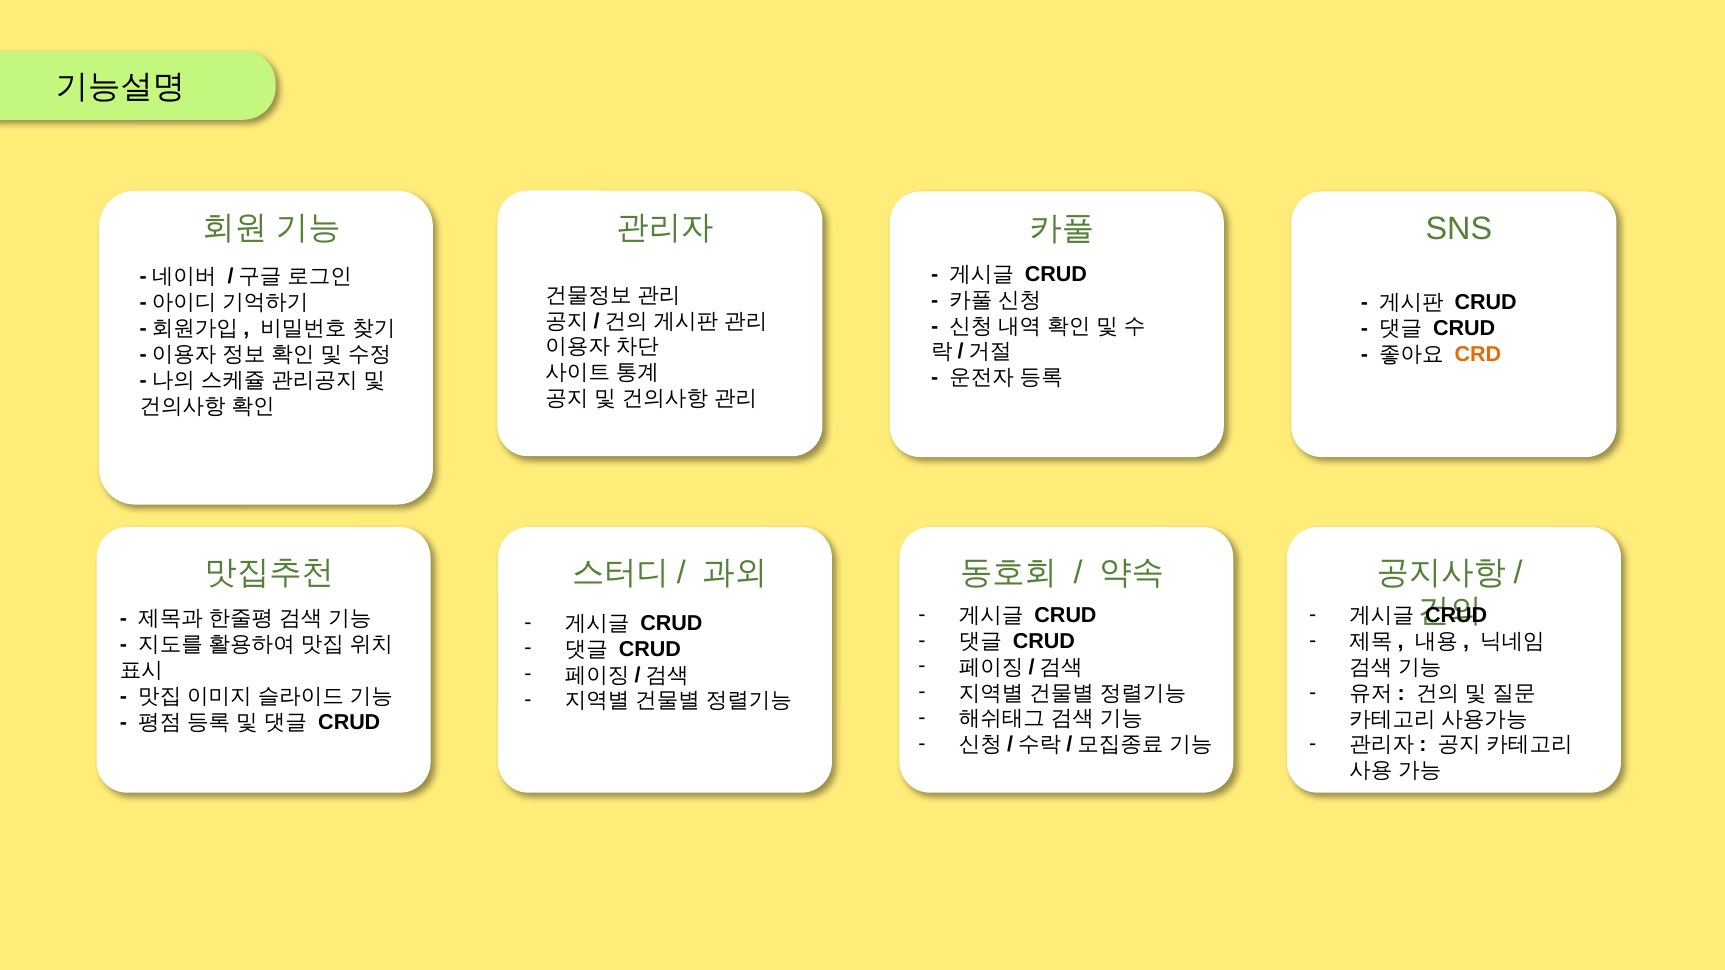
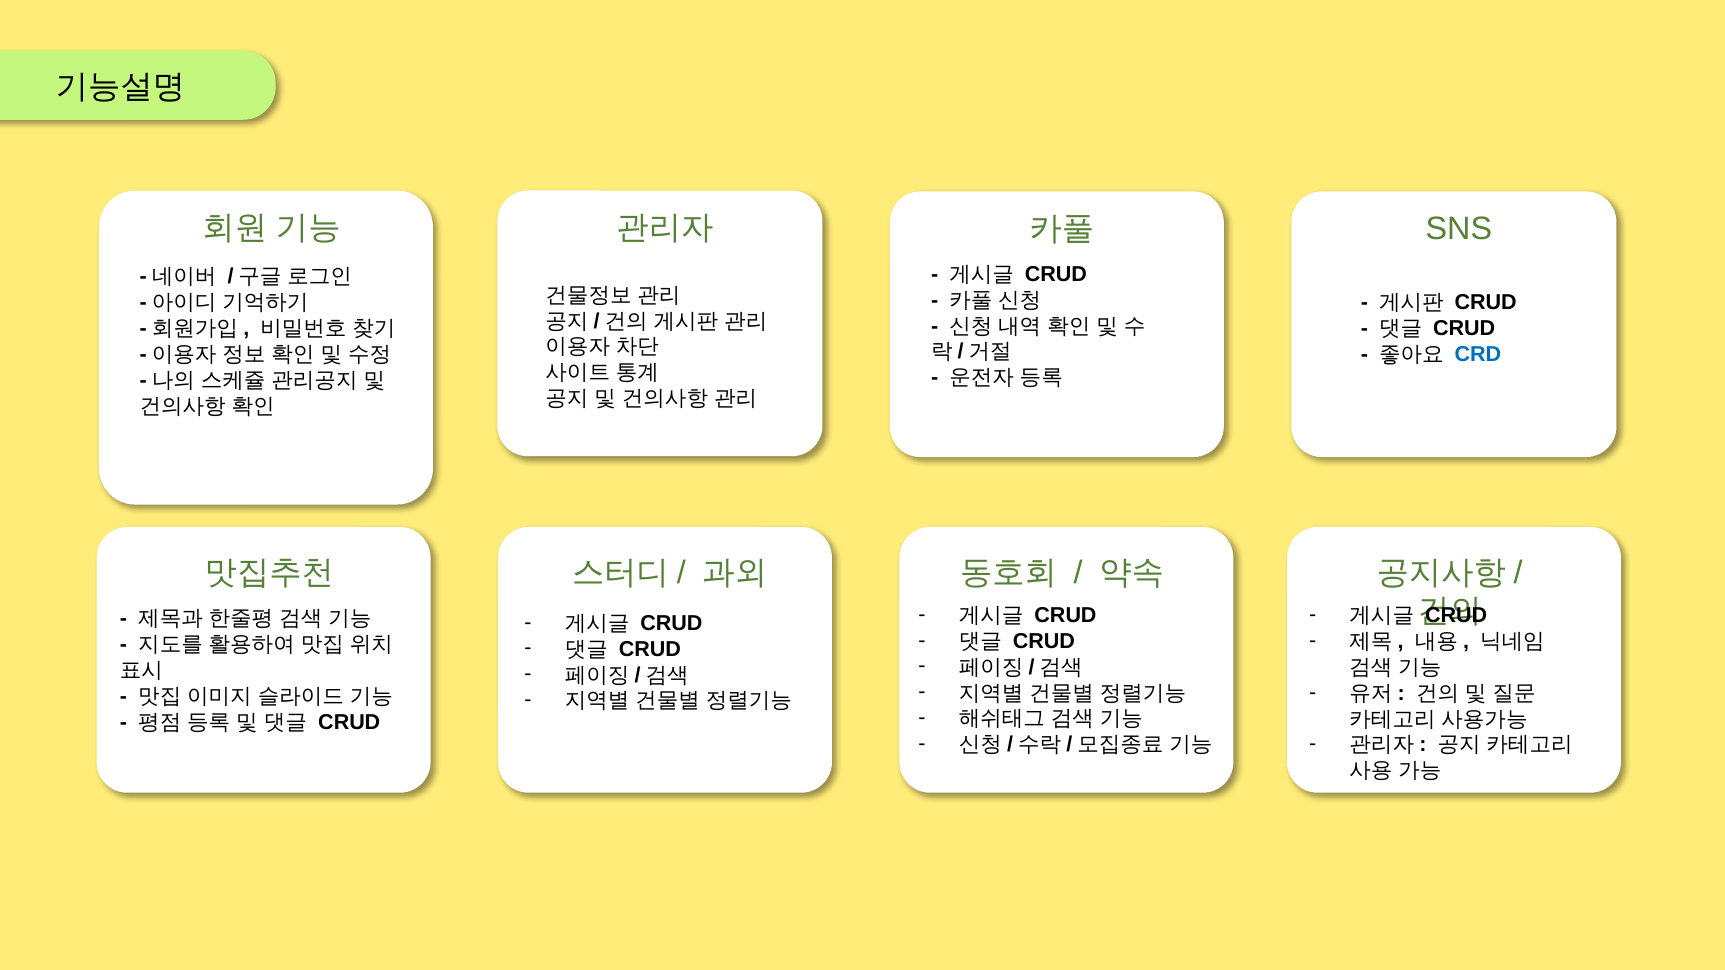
CRD colour: orange -> blue
